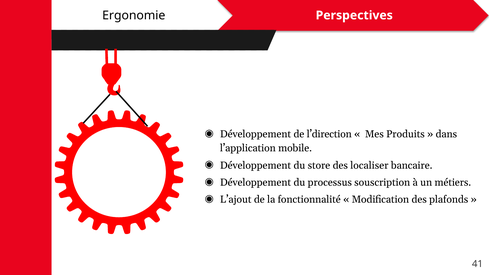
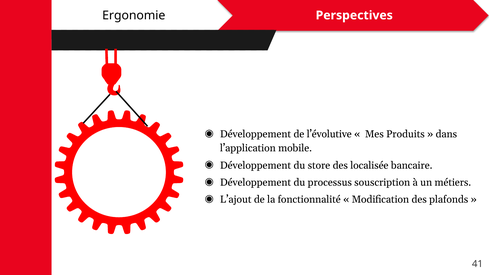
l’direction: l’direction -> l’évolutive
localiser: localiser -> localisée
